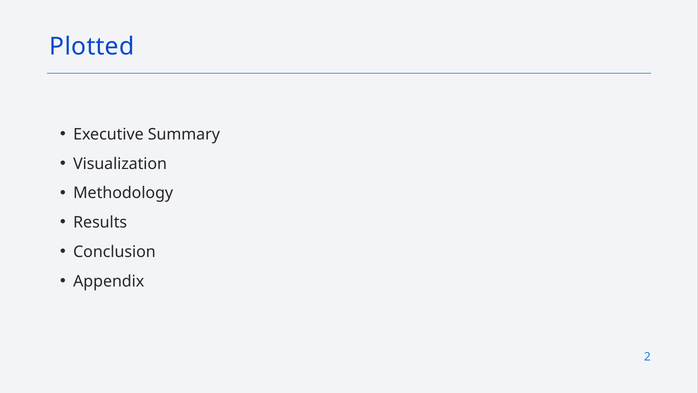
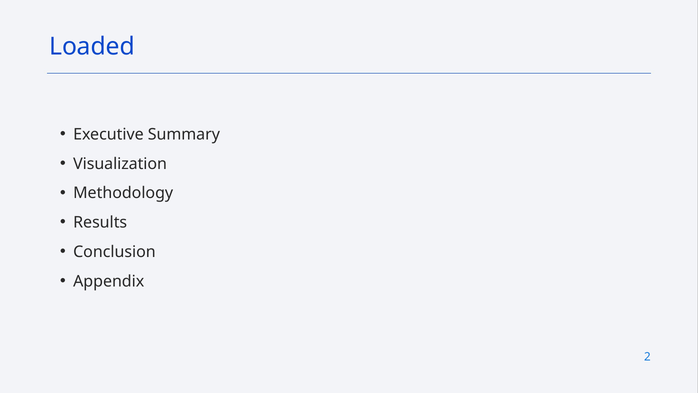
Plotted: Plotted -> Loaded
